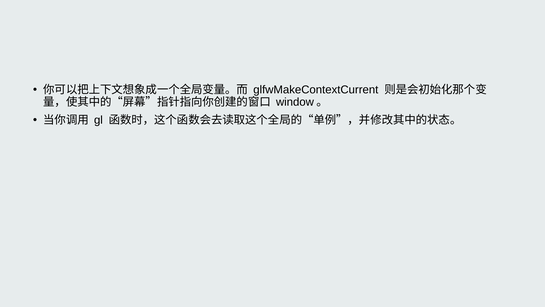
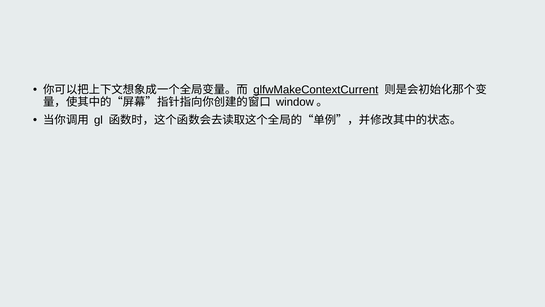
glfwMakeContextCurrent underline: none -> present
